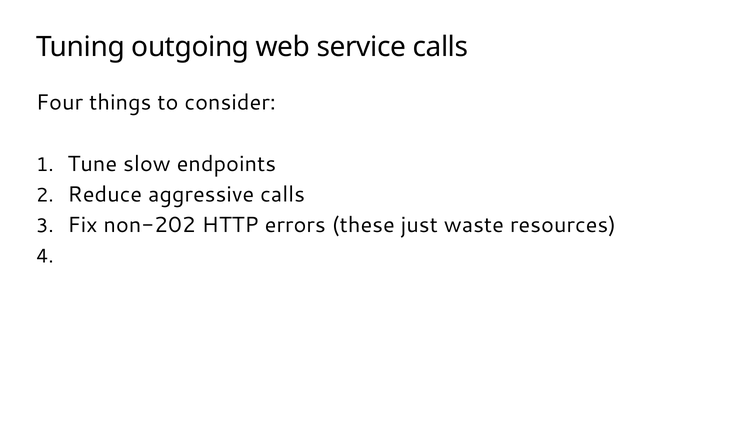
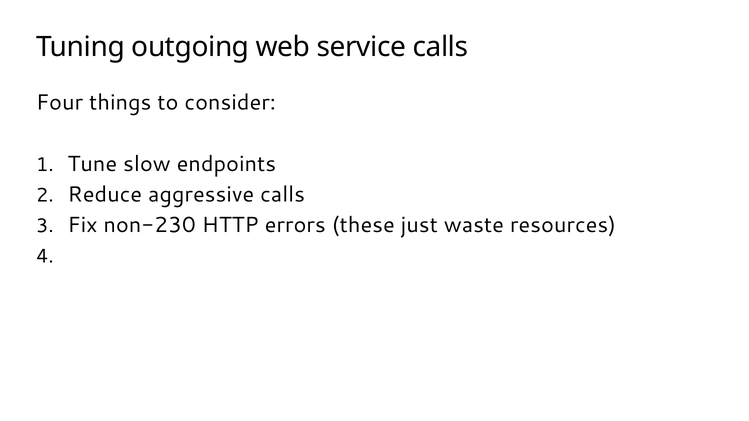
non-202: non-202 -> non-230
